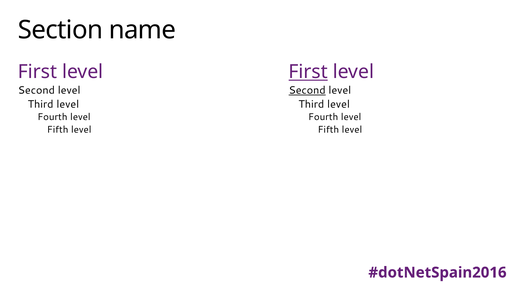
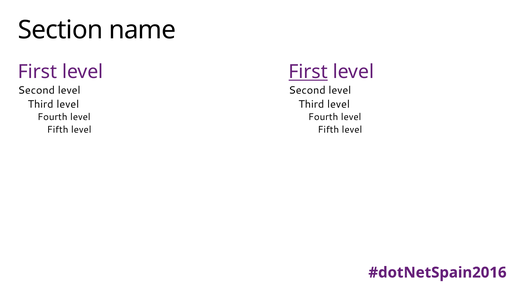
Second at (307, 90) underline: present -> none
